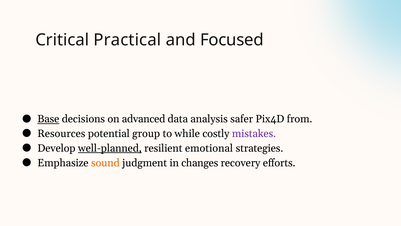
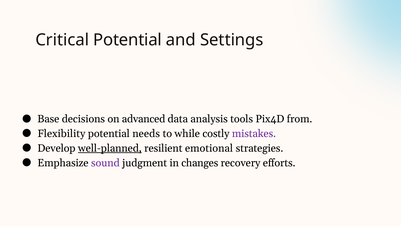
Critical Practical: Practical -> Potential
Focused: Focused -> Settings
Base underline: present -> none
safer: safer -> tools
Resources: Resources -> Flexibility
group: group -> needs
sound colour: orange -> purple
